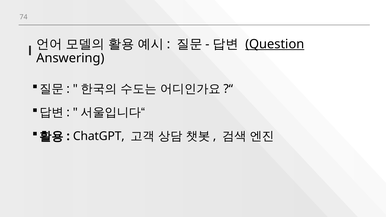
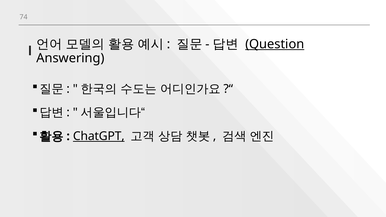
ChatGPT underline: none -> present
